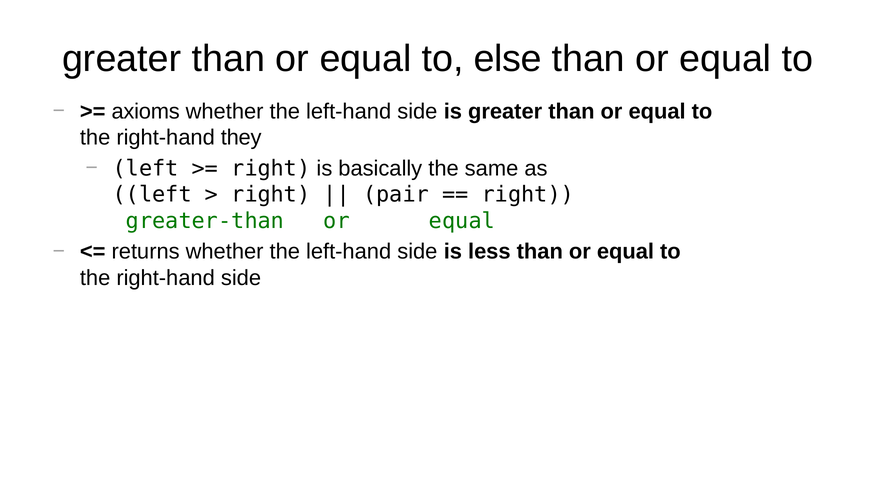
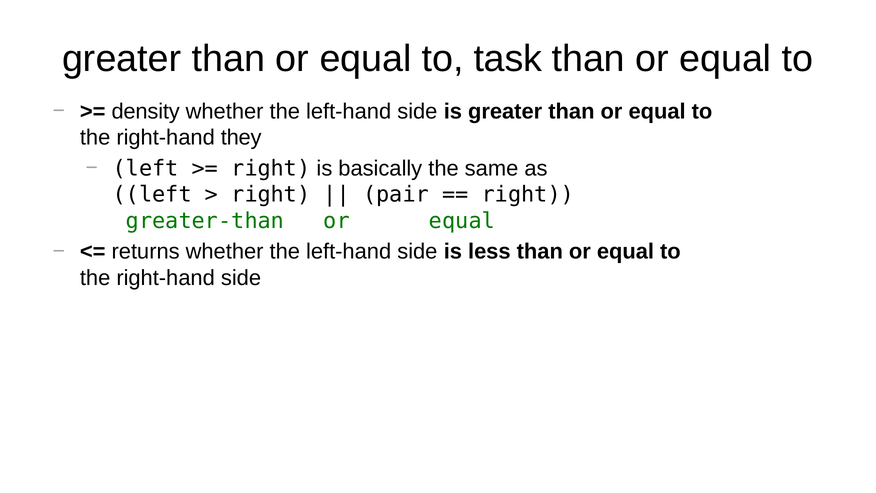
else: else -> task
axioms: axioms -> density
